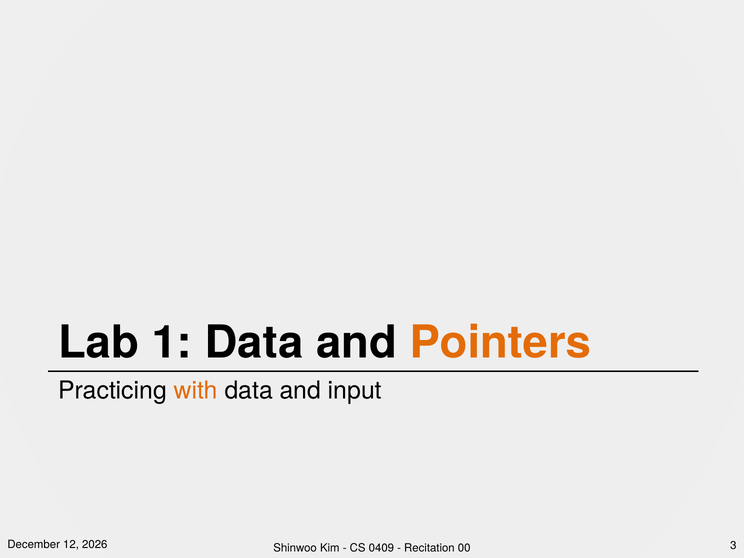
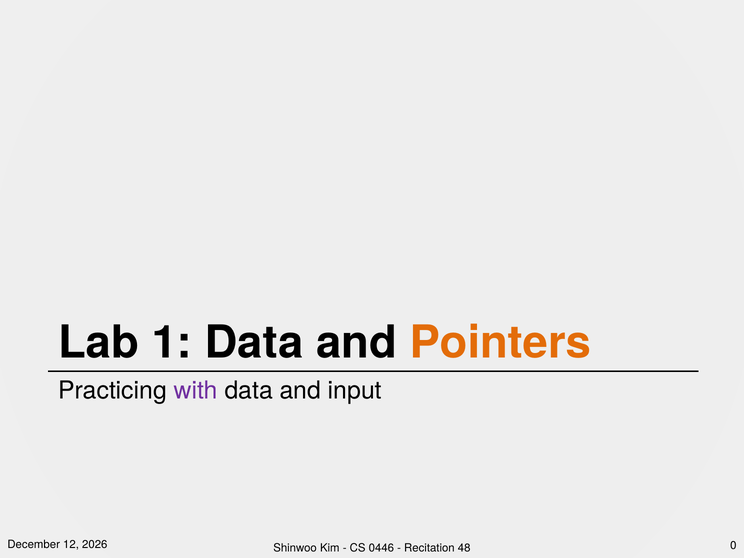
with colour: orange -> purple
3: 3 -> 0
0409: 0409 -> 0446
00: 00 -> 48
